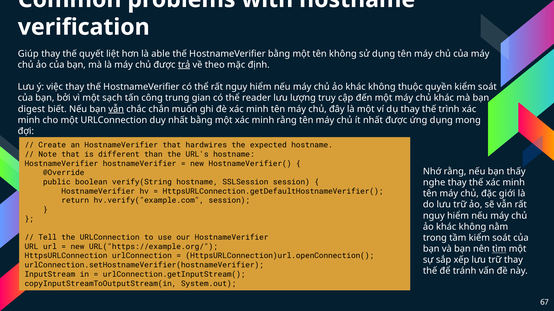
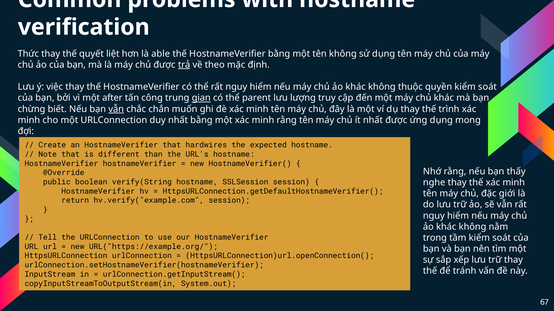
Giúp: Giúp -> Thức
sạch: sạch -> after
gian underline: none -> present
reader: reader -> parent
digest: digest -> chừng
tìm underline: present -> none
